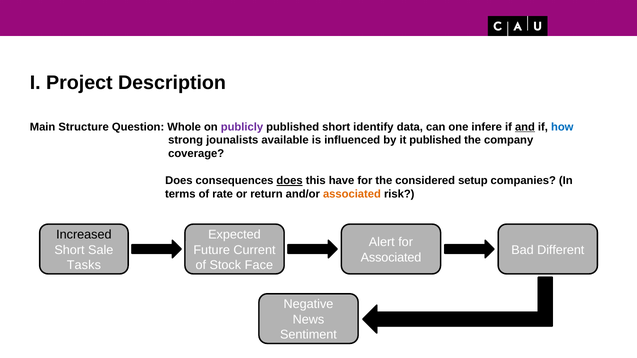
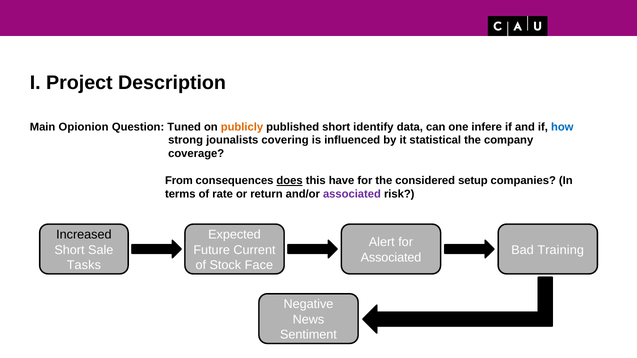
Structure: Structure -> Opionion
Whole: Whole -> Tuned
publicly colour: purple -> orange
and underline: present -> none
available: available -> covering
it published: published -> statistical
Does at (179, 181): Does -> From
associated at (352, 194) colour: orange -> purple
Different: Different -> Training
